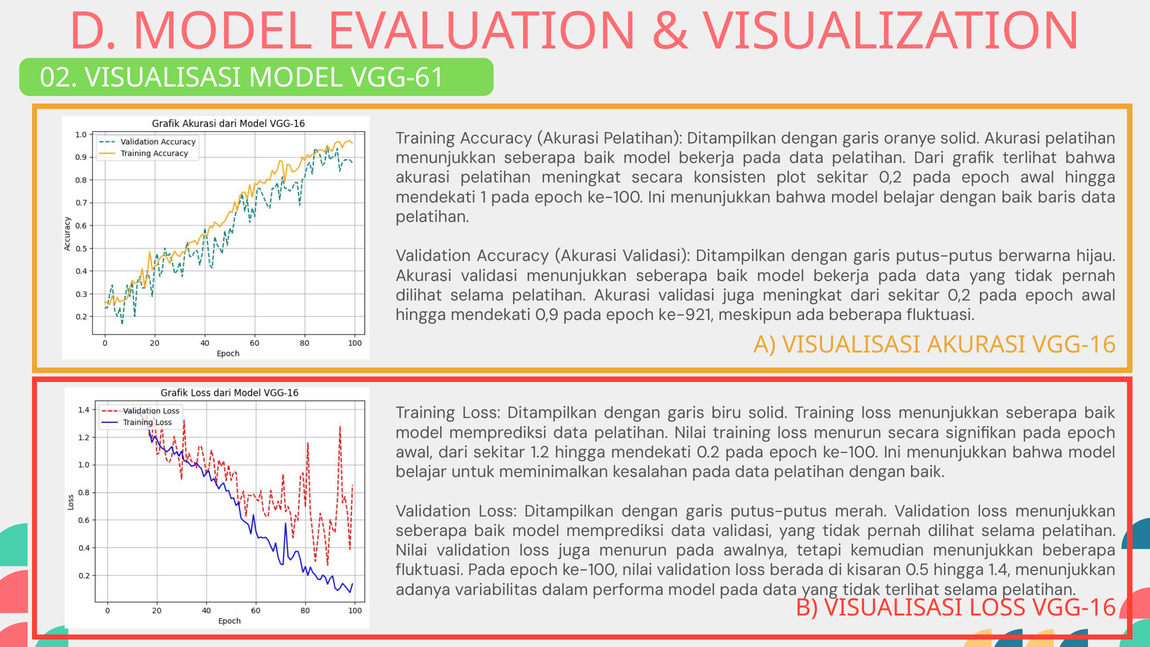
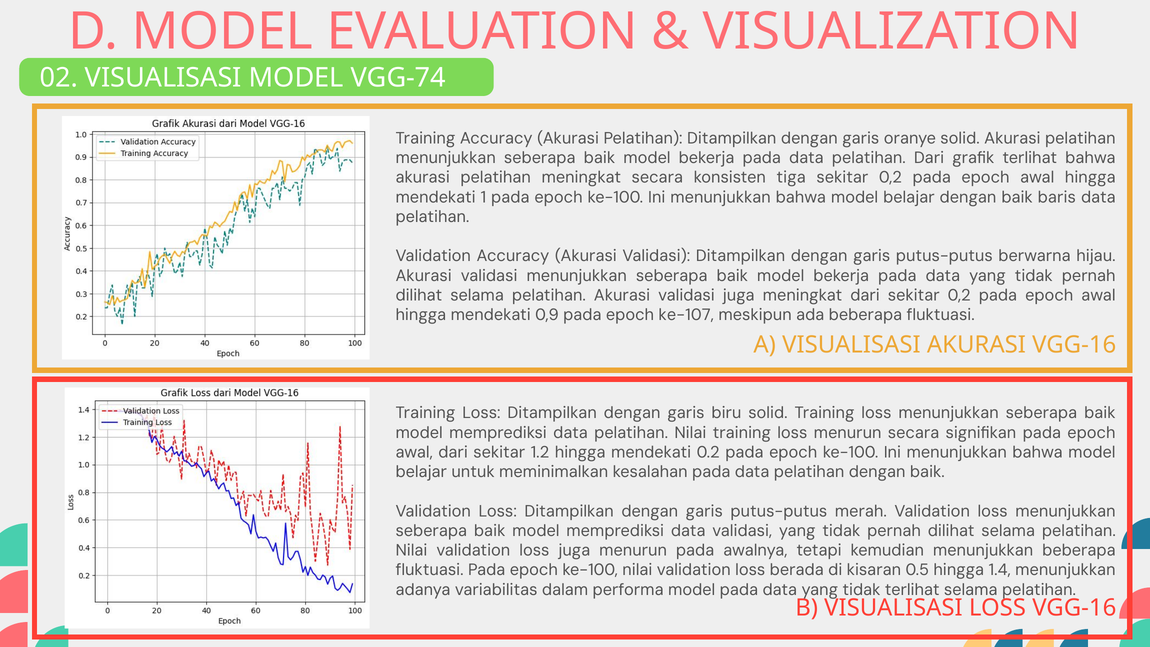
VGG-61: VGG-61 -> VGG-74
plot: plot -> tiga
ke-921: ke-921 -> ke-107
